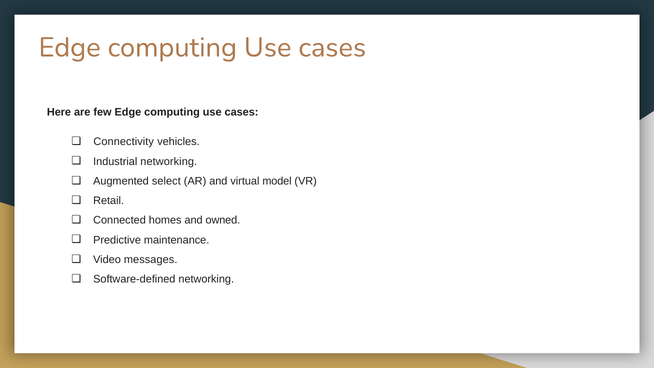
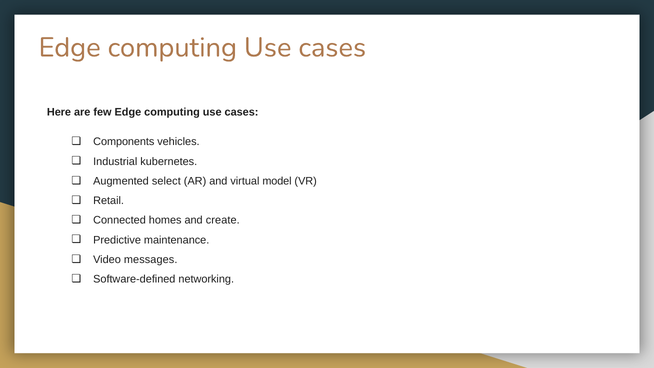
Connectivity: Connectivity -> Components
Industrial networking: networking -> kubernetes
owned: owned -> create
